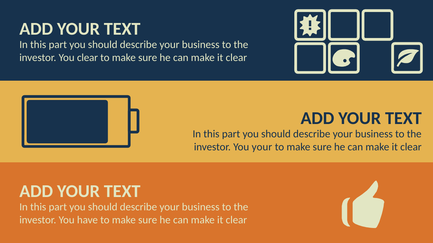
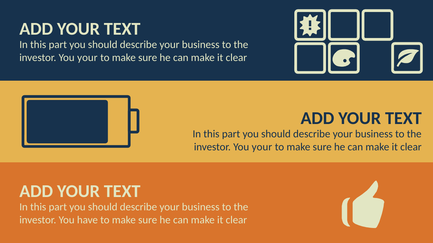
clear at (87, 58): clear -> your
